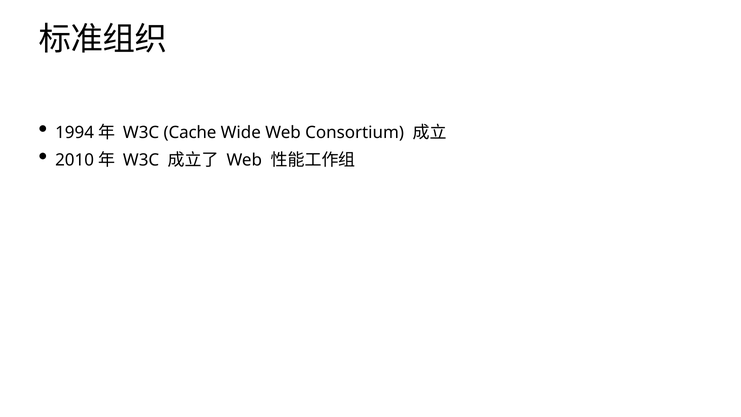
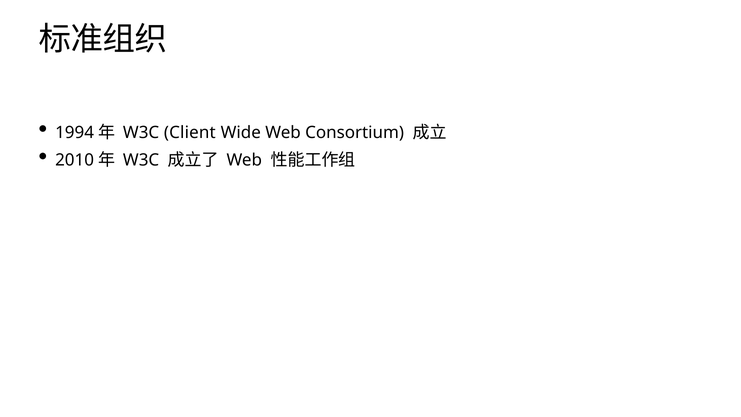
Cache: Cache -> Client
